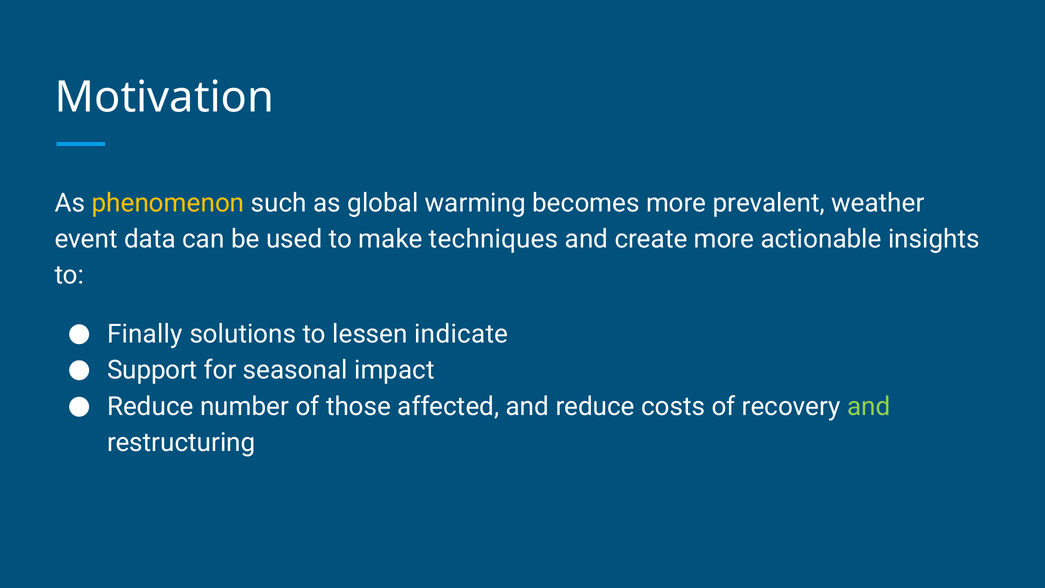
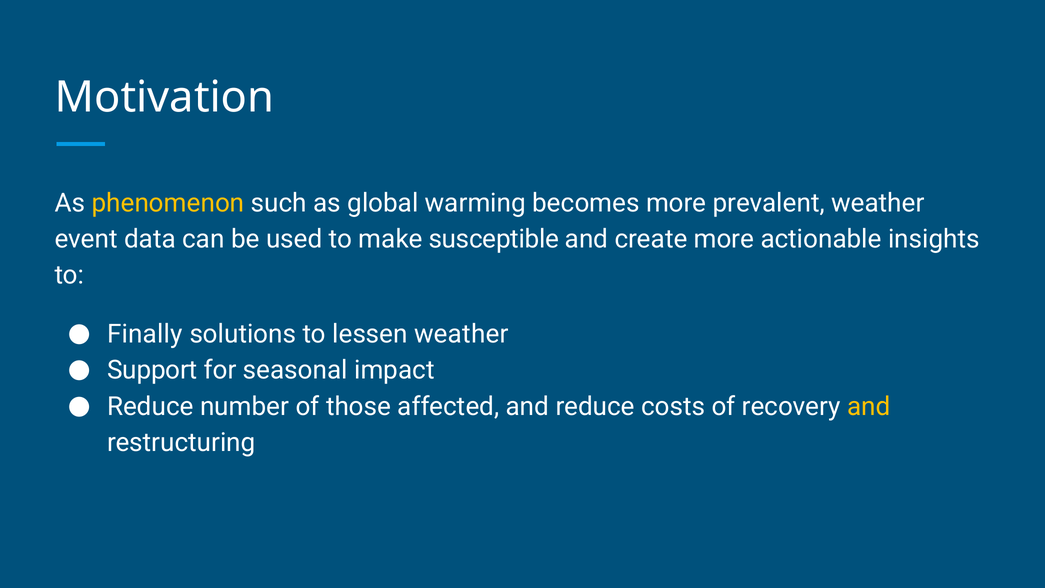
techniques: techniques -> susceptible
lessen indicate: indicate -> weather
and at (869, 406) colour: light green -> yellow
